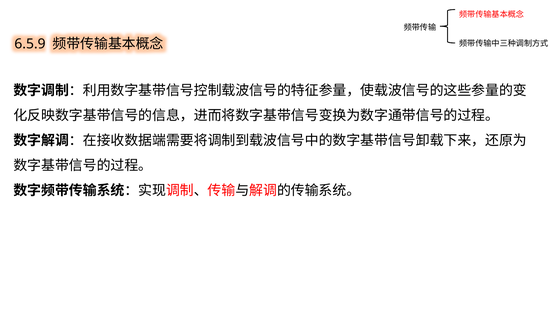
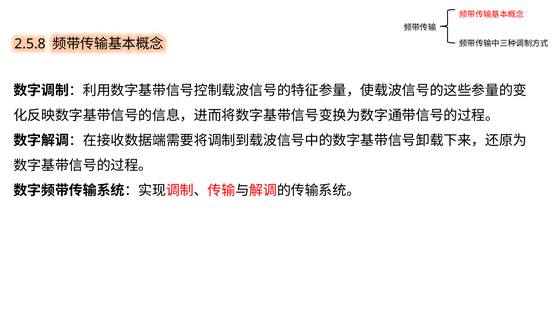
6.5.9: 6.5.9 -> 2.5.8
